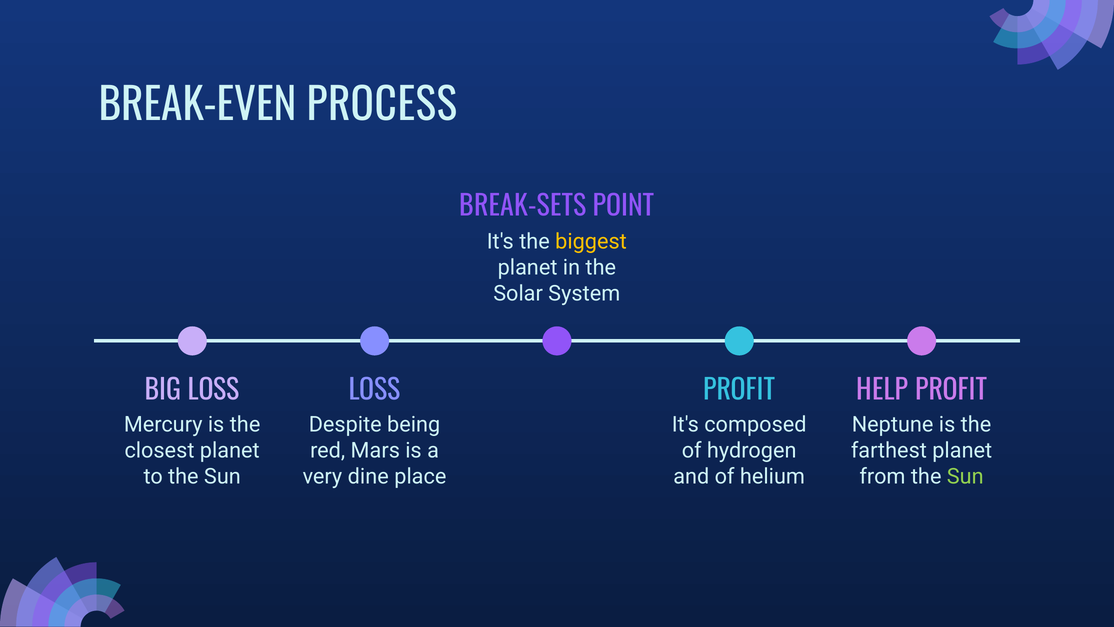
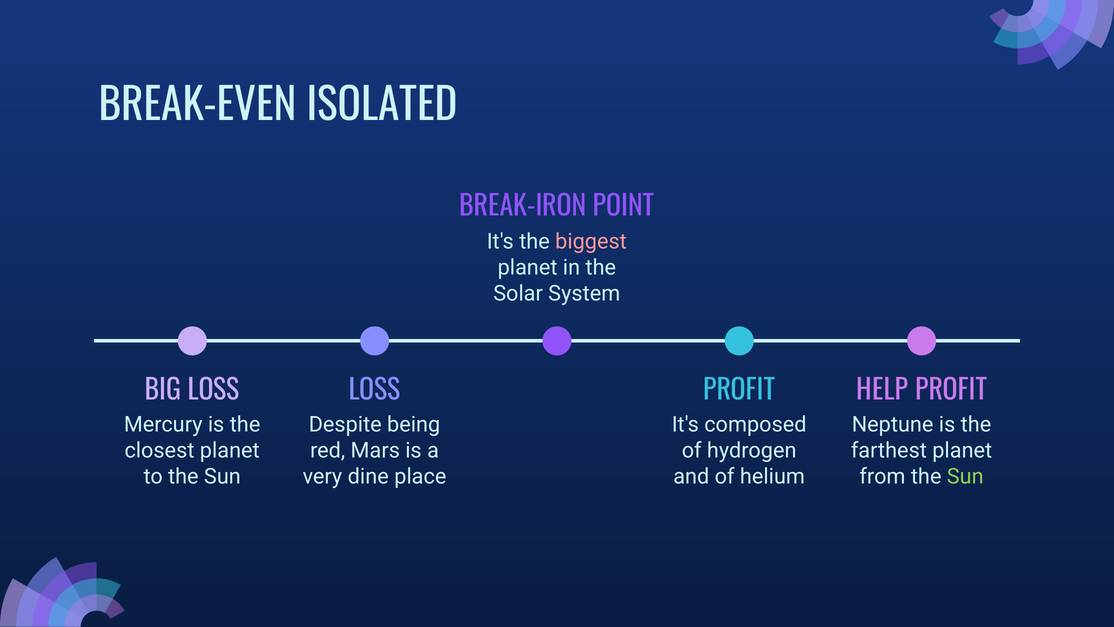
PROCESS: PROCESS -> ISOLATED
BREAK-SETS: BREAK-SETS -> BREAK-IRON
biggest colour: yellow -> pink
